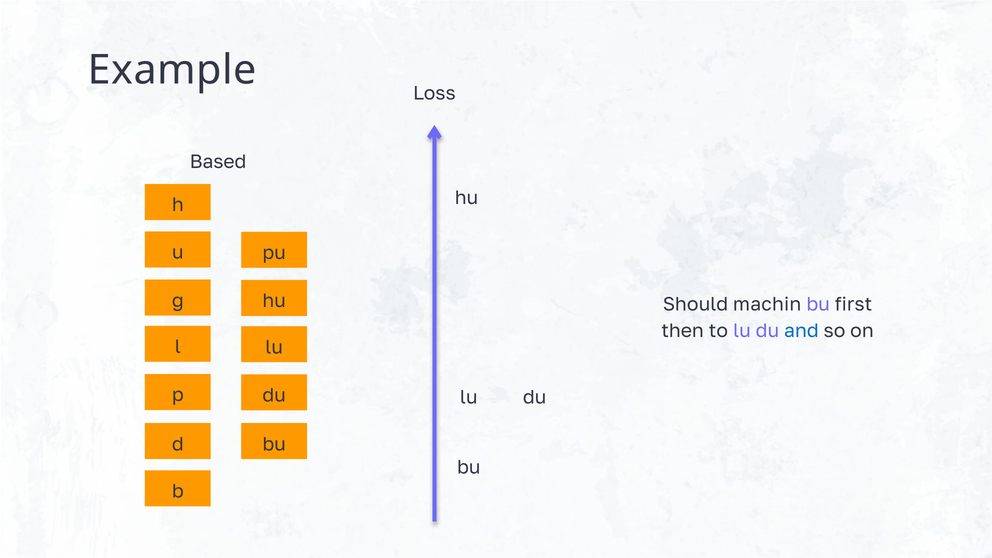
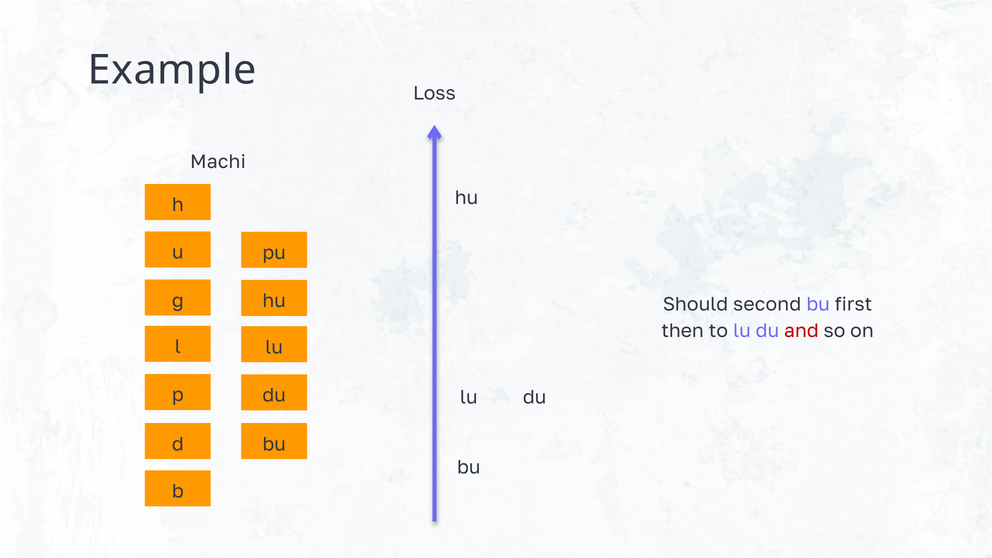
Based: Based -> Machi
machin: machin -> second
and colour: blue -> red
